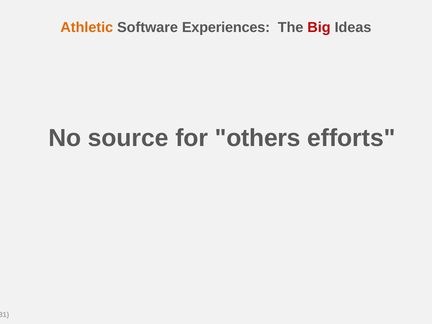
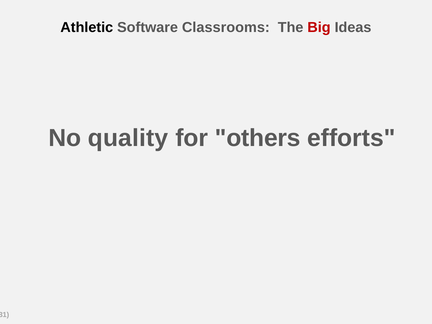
Athletic colour: orange -> black
Experiences: Experiences -> Classrooms
source: source -> quality
